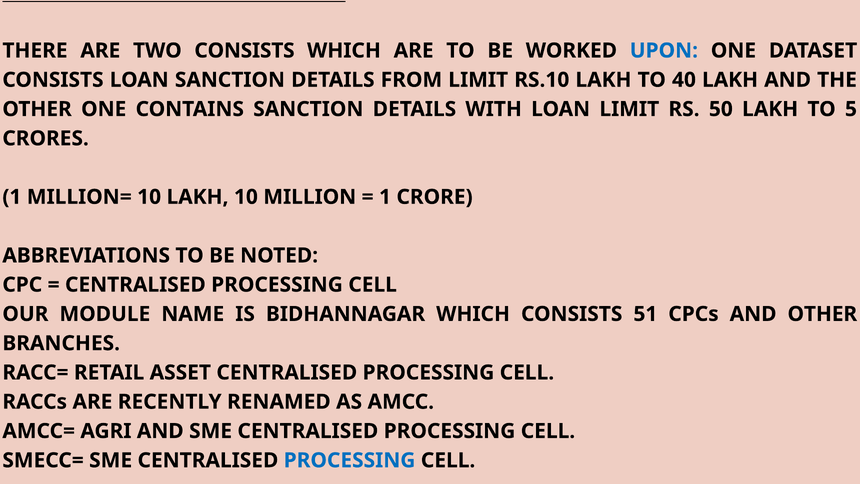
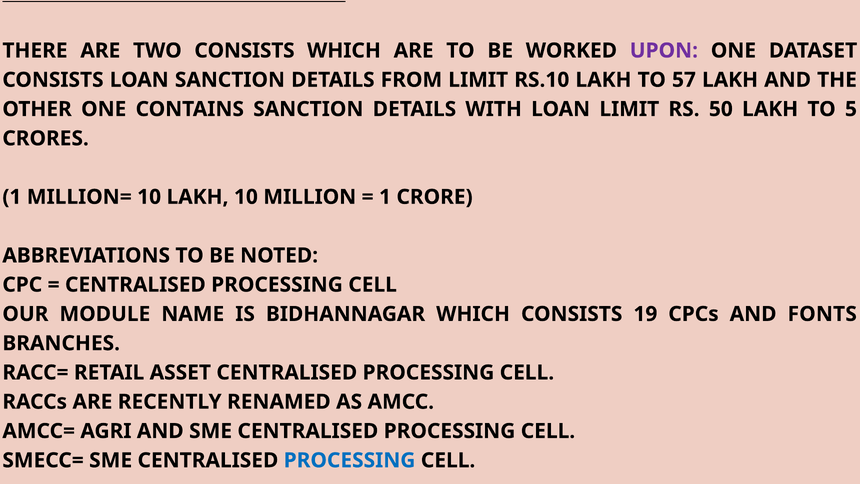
UPON colour: blue -> purple
40: 40 -> 57
51: 51 -> 19
AND OTHER: OTHER -> FONTS
